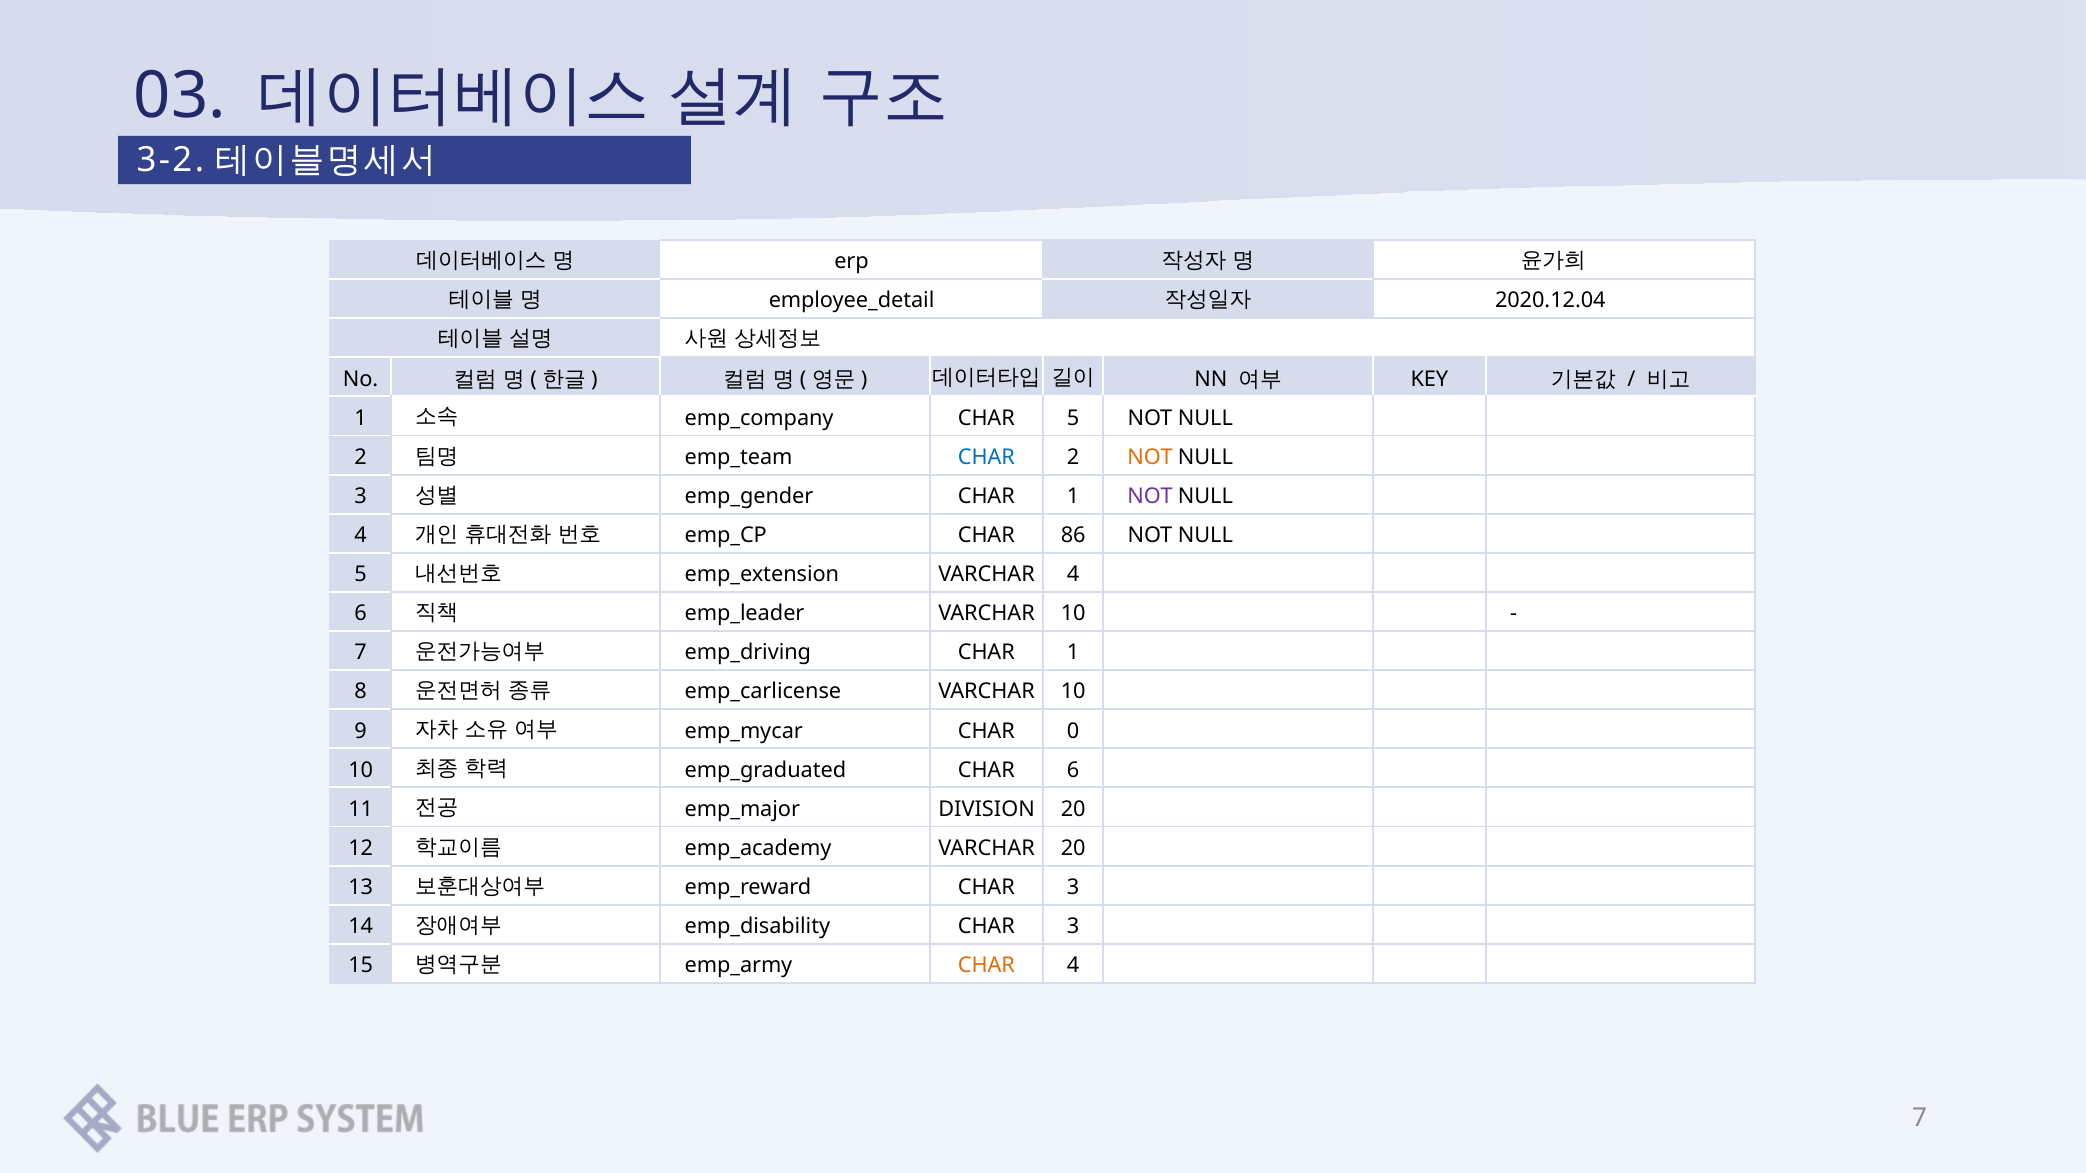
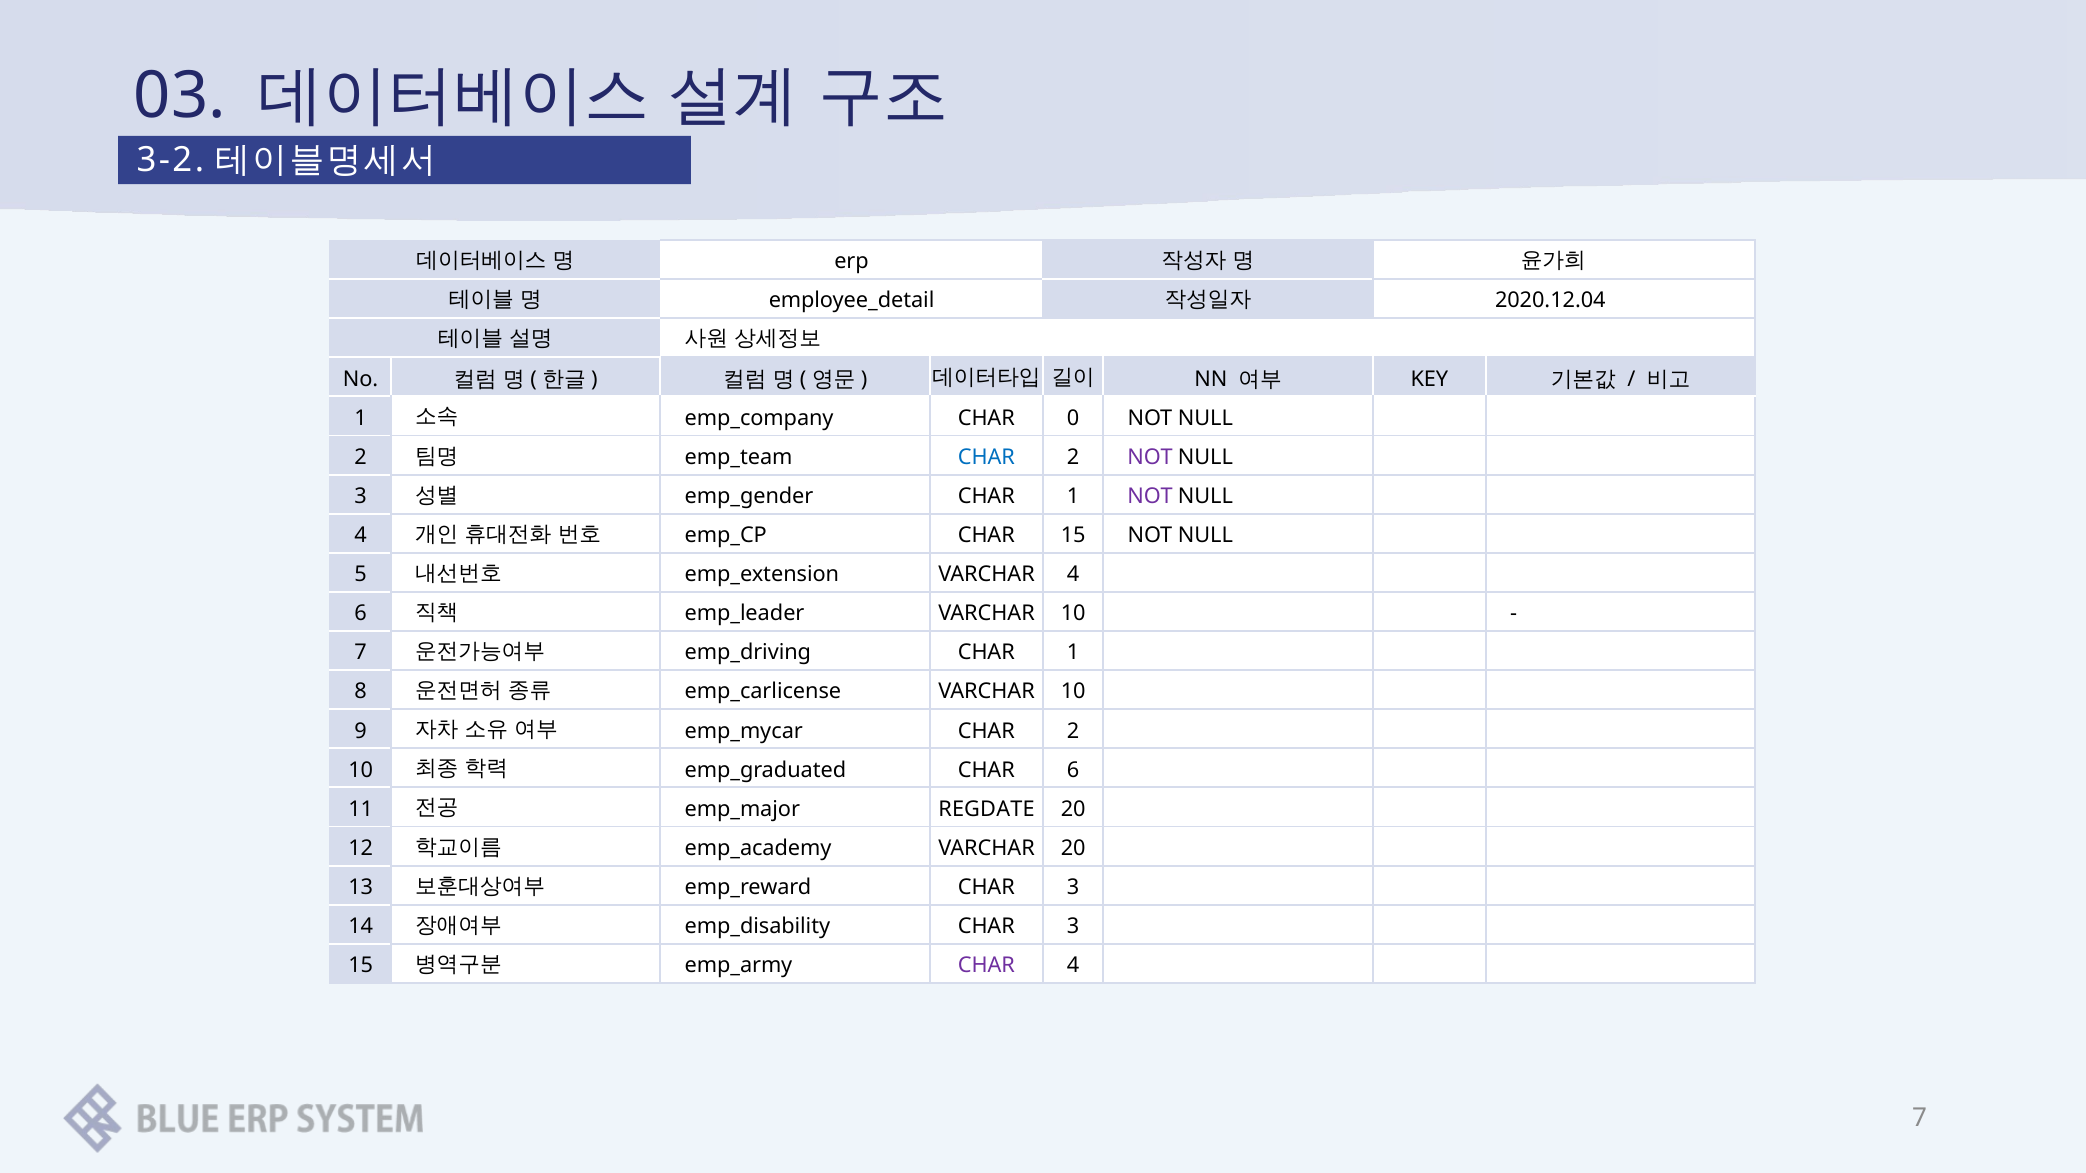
CHAR 5: 5 -> 0
NOT at (1150, 457) colour: orange -> purple
CHAR 86: 86 -> 15
0 at (1073, 731): 0 -> 2
DIVISION: DIVISION -> REGDATE
CHAR at (986, 966) colour: orange -> purple
